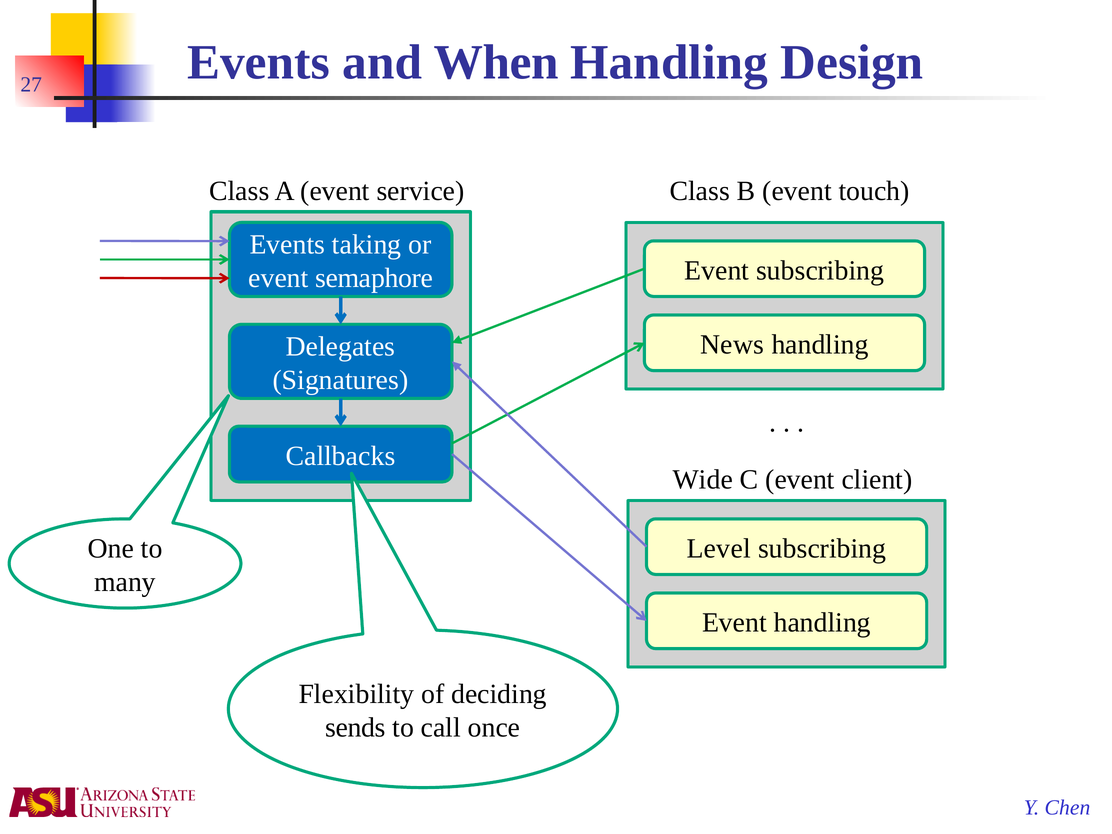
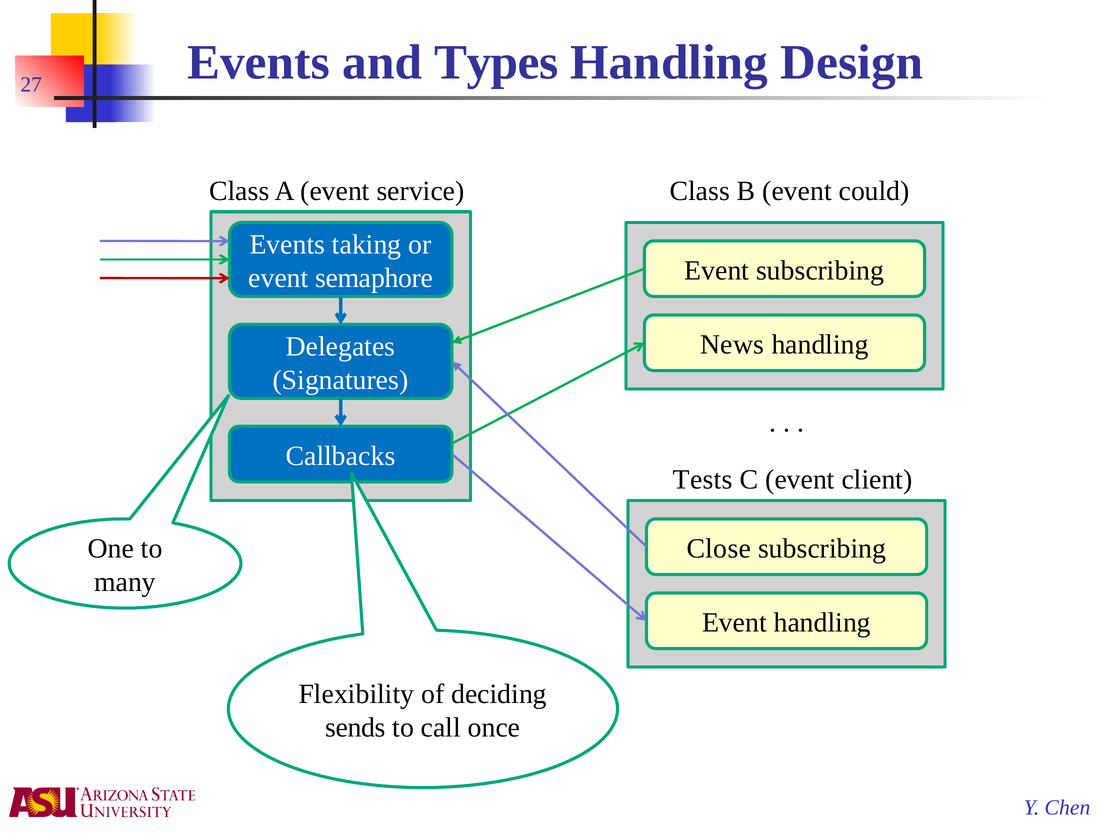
When: When -> Types
touch: touch -> could
Wide: Wide -> Tests
Level: Level -> Close
